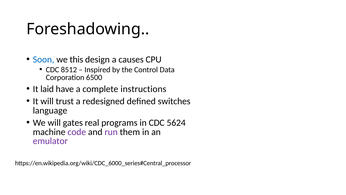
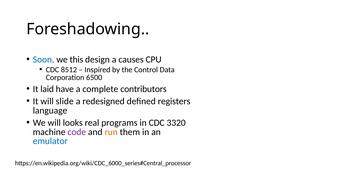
instructions: instructions -> contributors
trust: trust -> slide
switches: switches -> registers
gates: gates -> looks
5624: 5624 -> 3320
run colour: purple -> orange
emulator colour: purple -> blue
